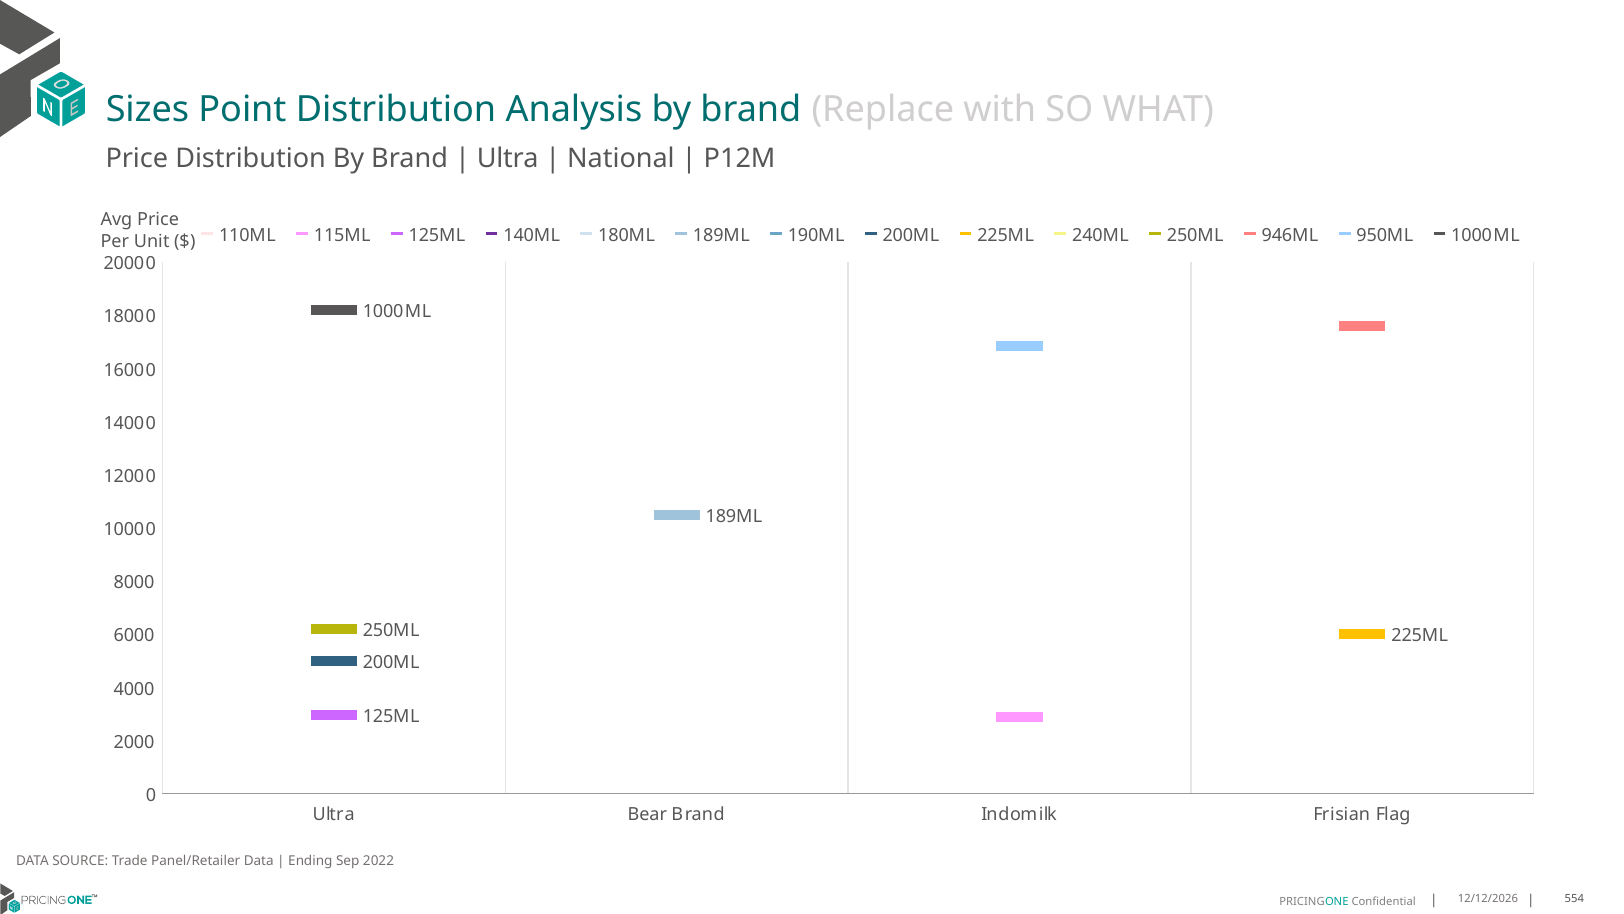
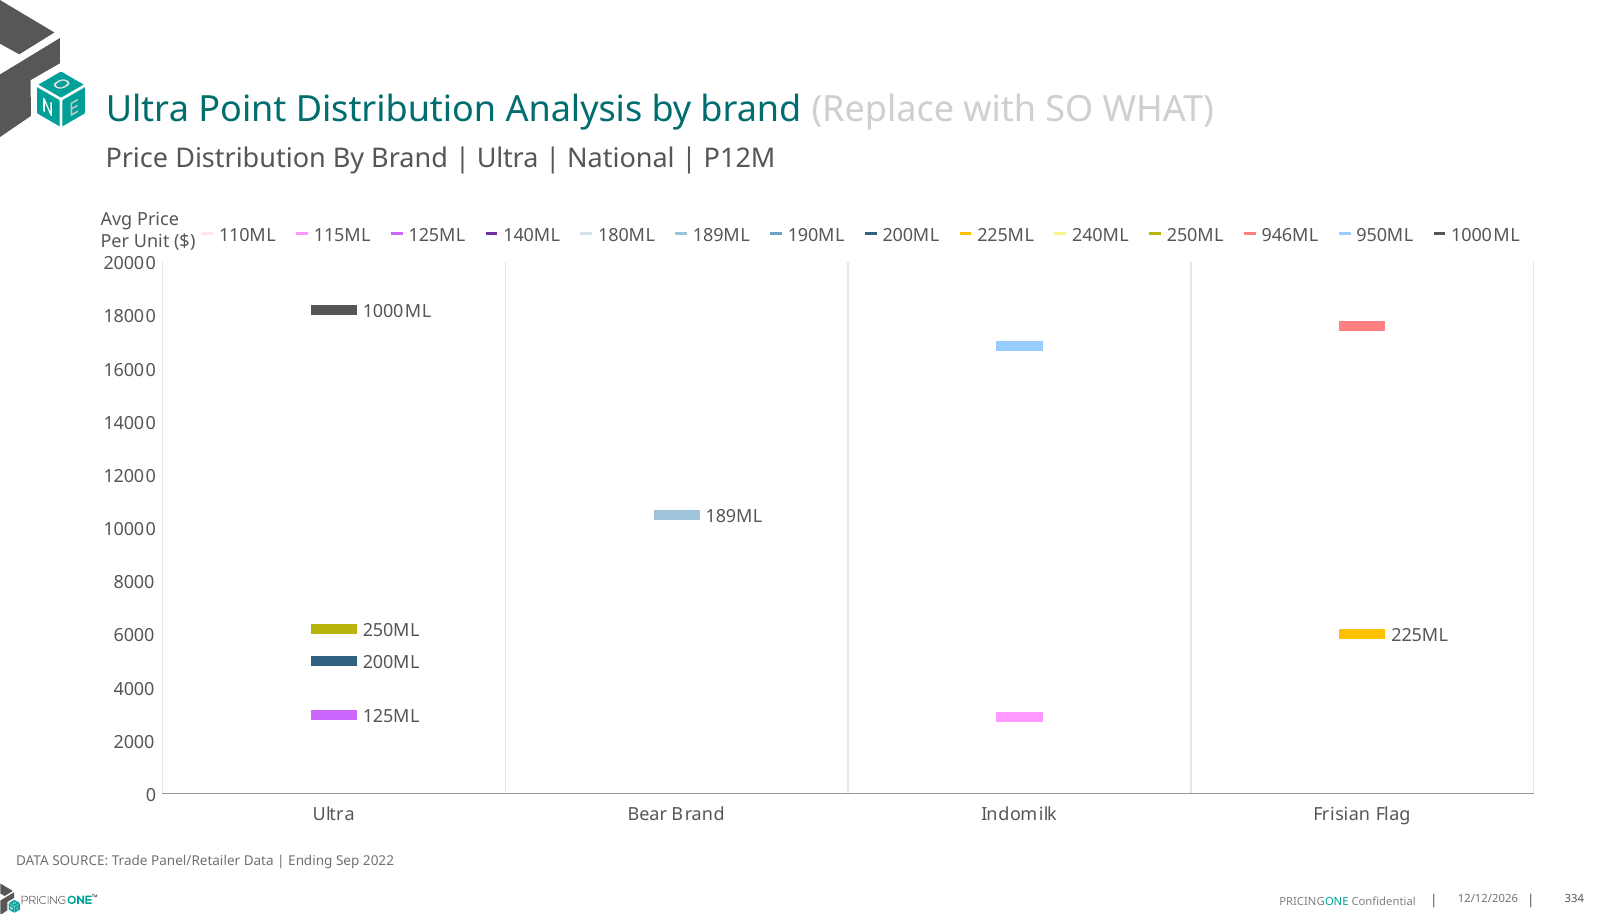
Sizes at (147, 109): Sizes -> Ultra
554: 554 -> 334
